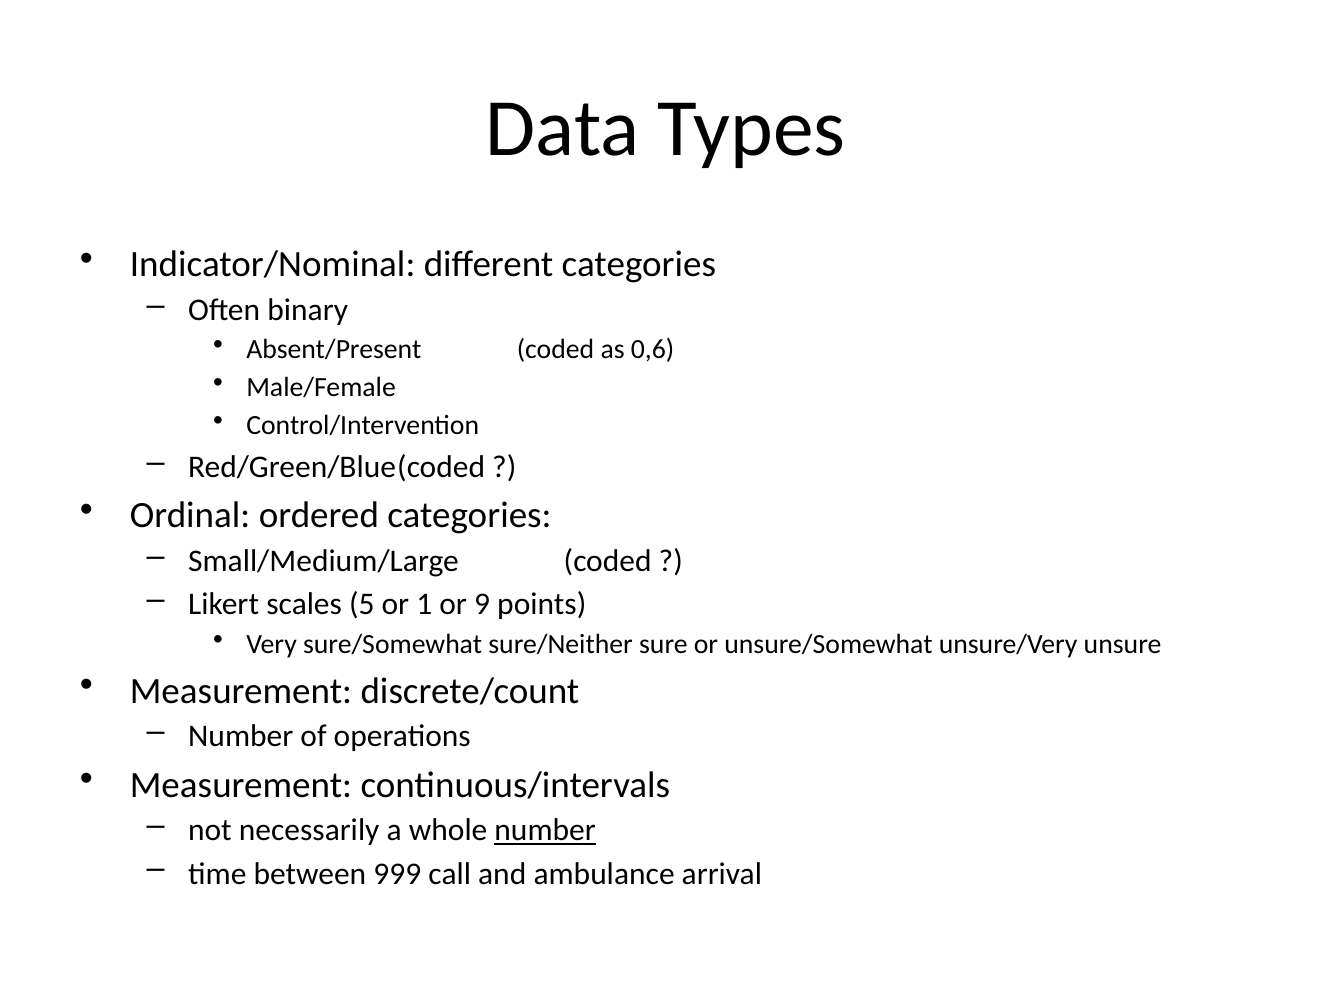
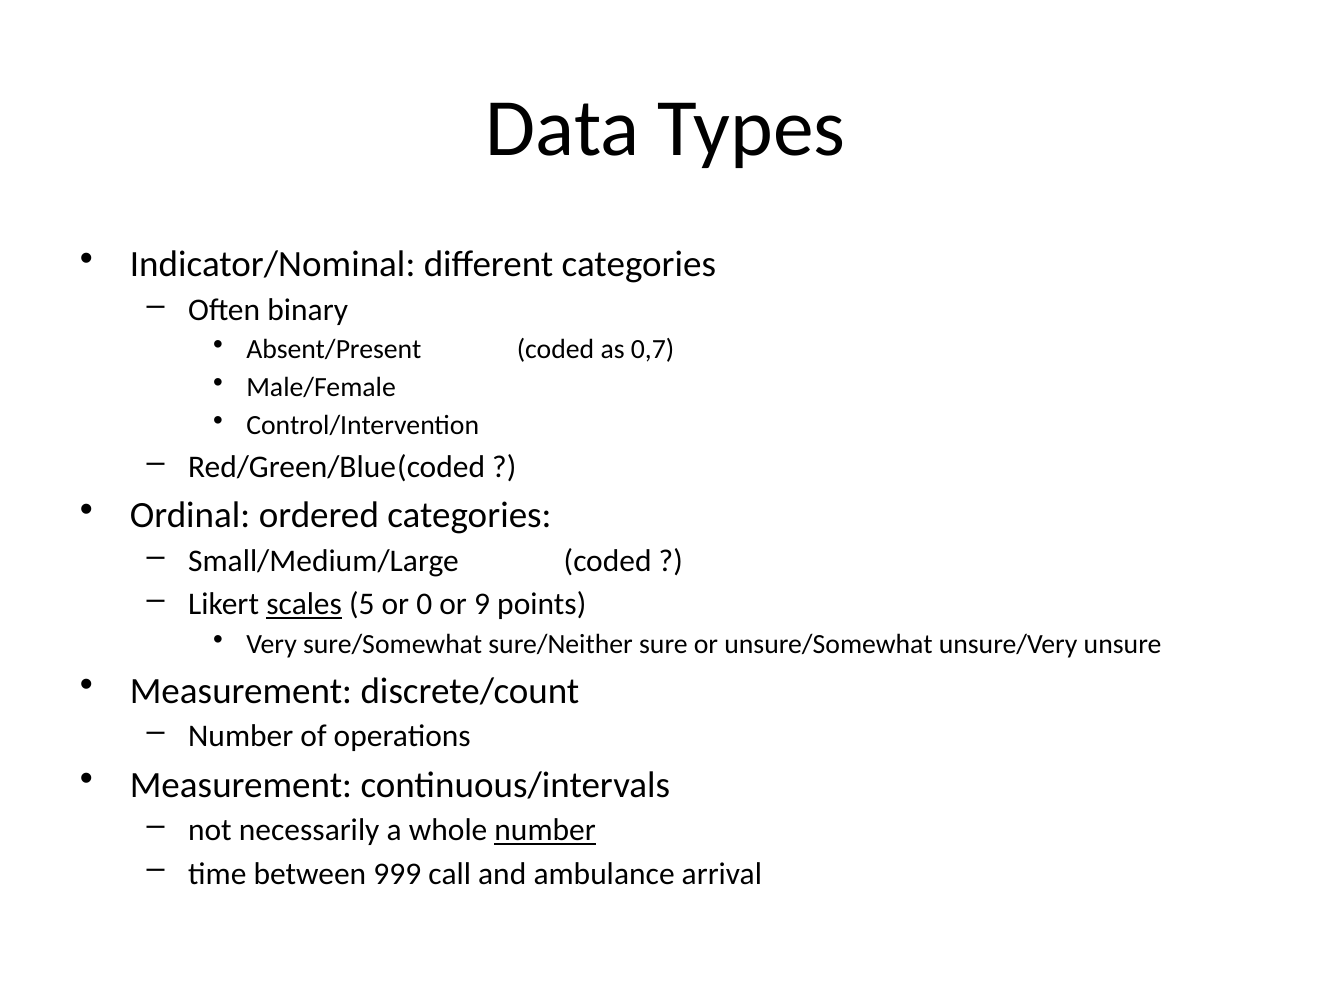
0,6: 0,6 -> 0,7
scales underline: none -> present
1: 1 -> 0
